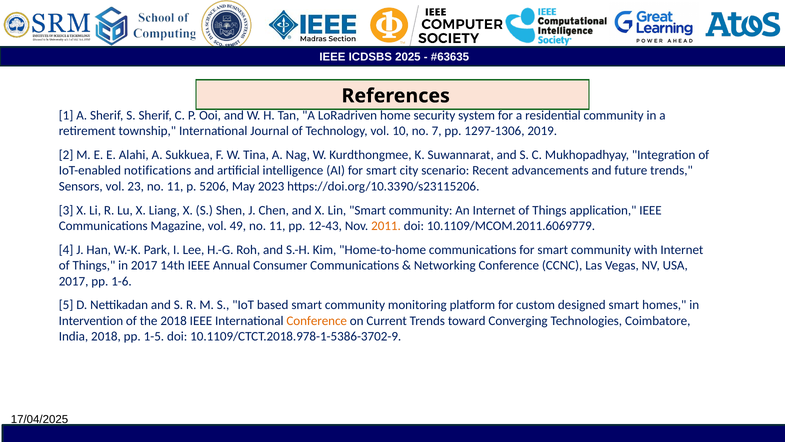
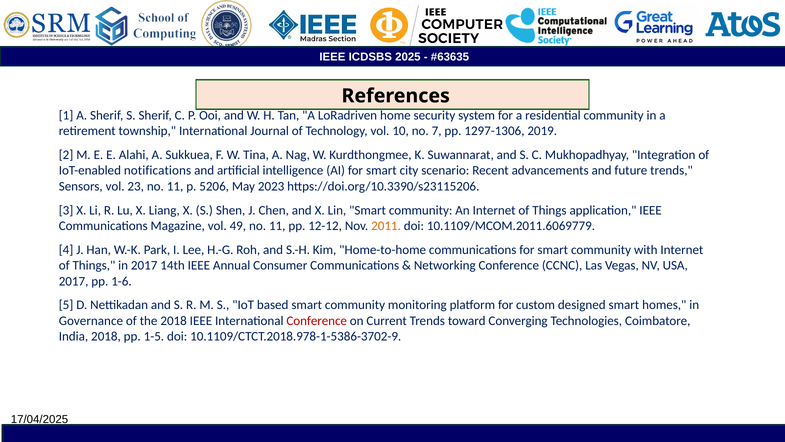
12-43: 12-43 -> 12-12
Intervention: Intervention -> Governance
Conference at (317, 321) colour: orange -> red
